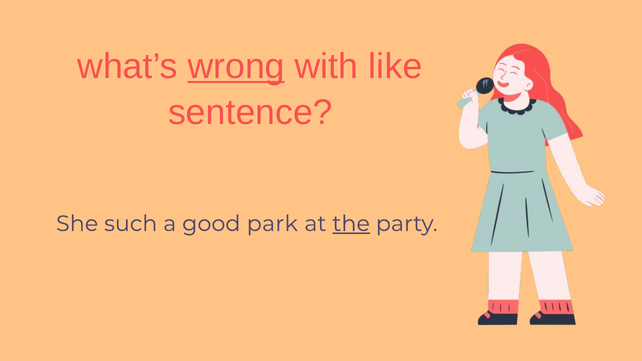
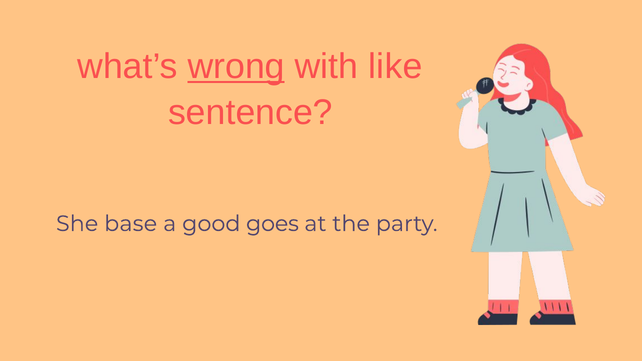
such: such -> base
park: park -> goes
the underline: present -> none
